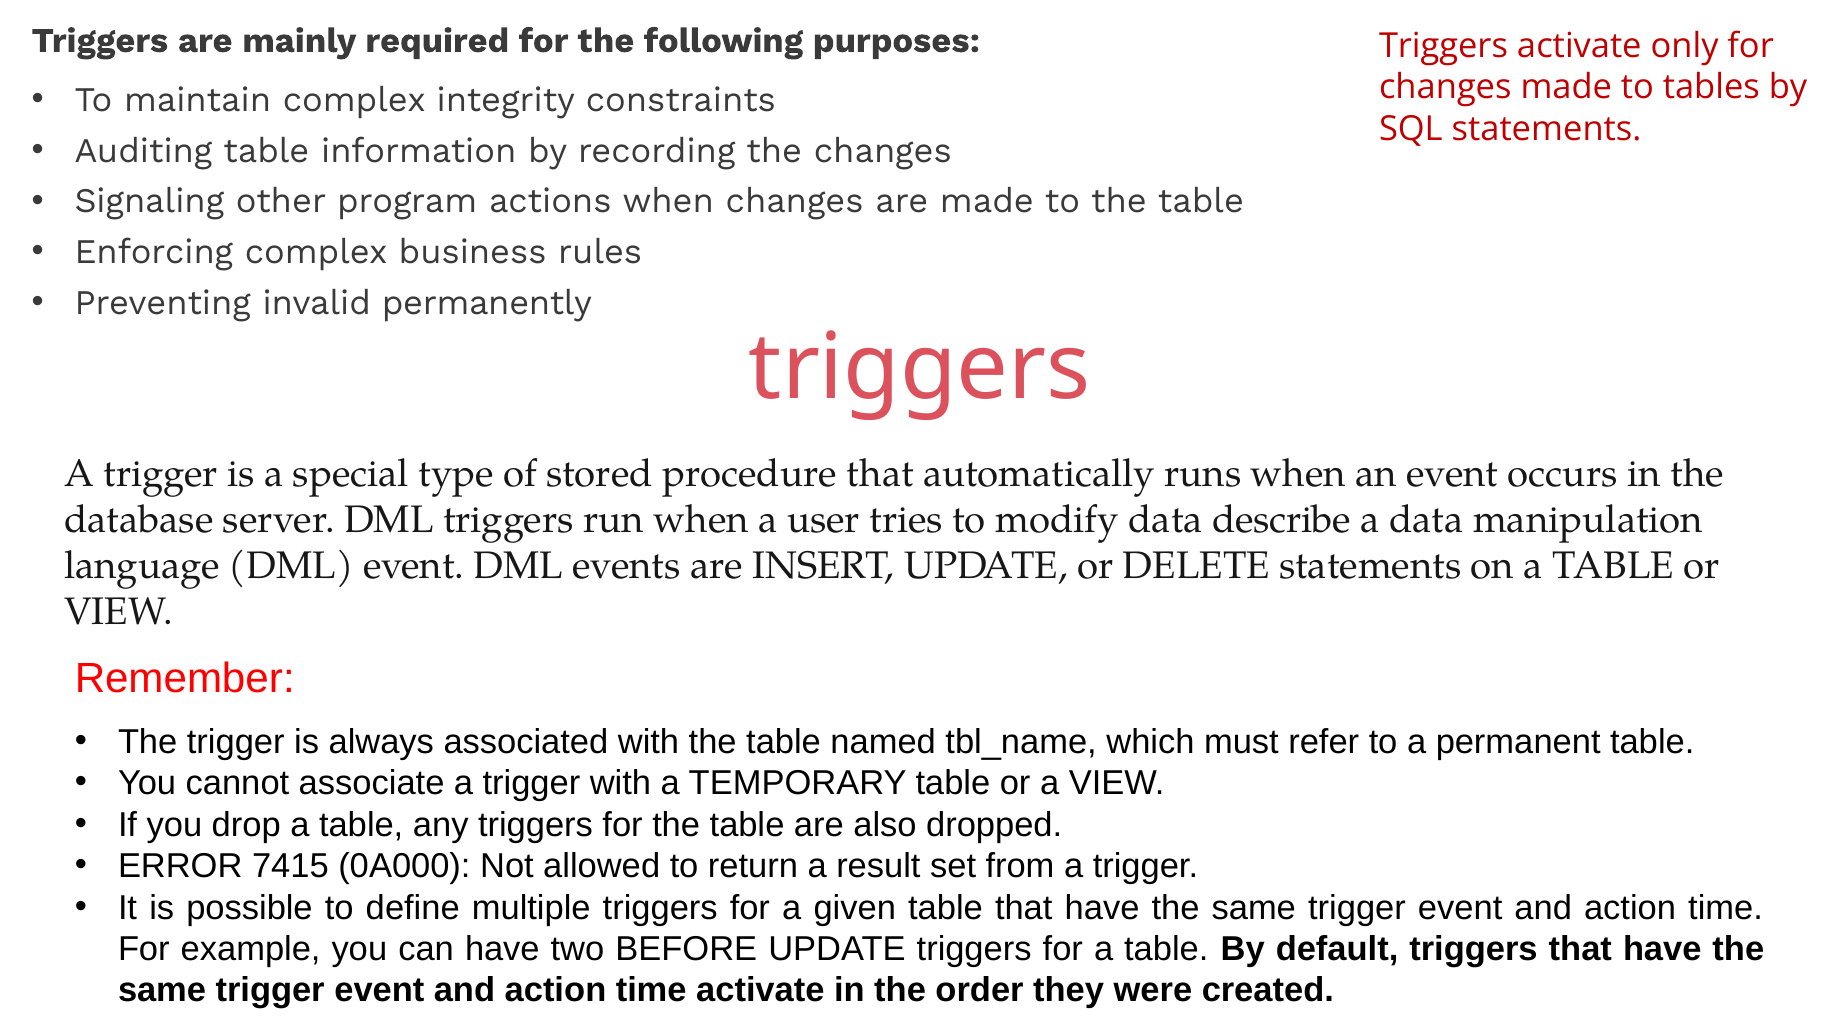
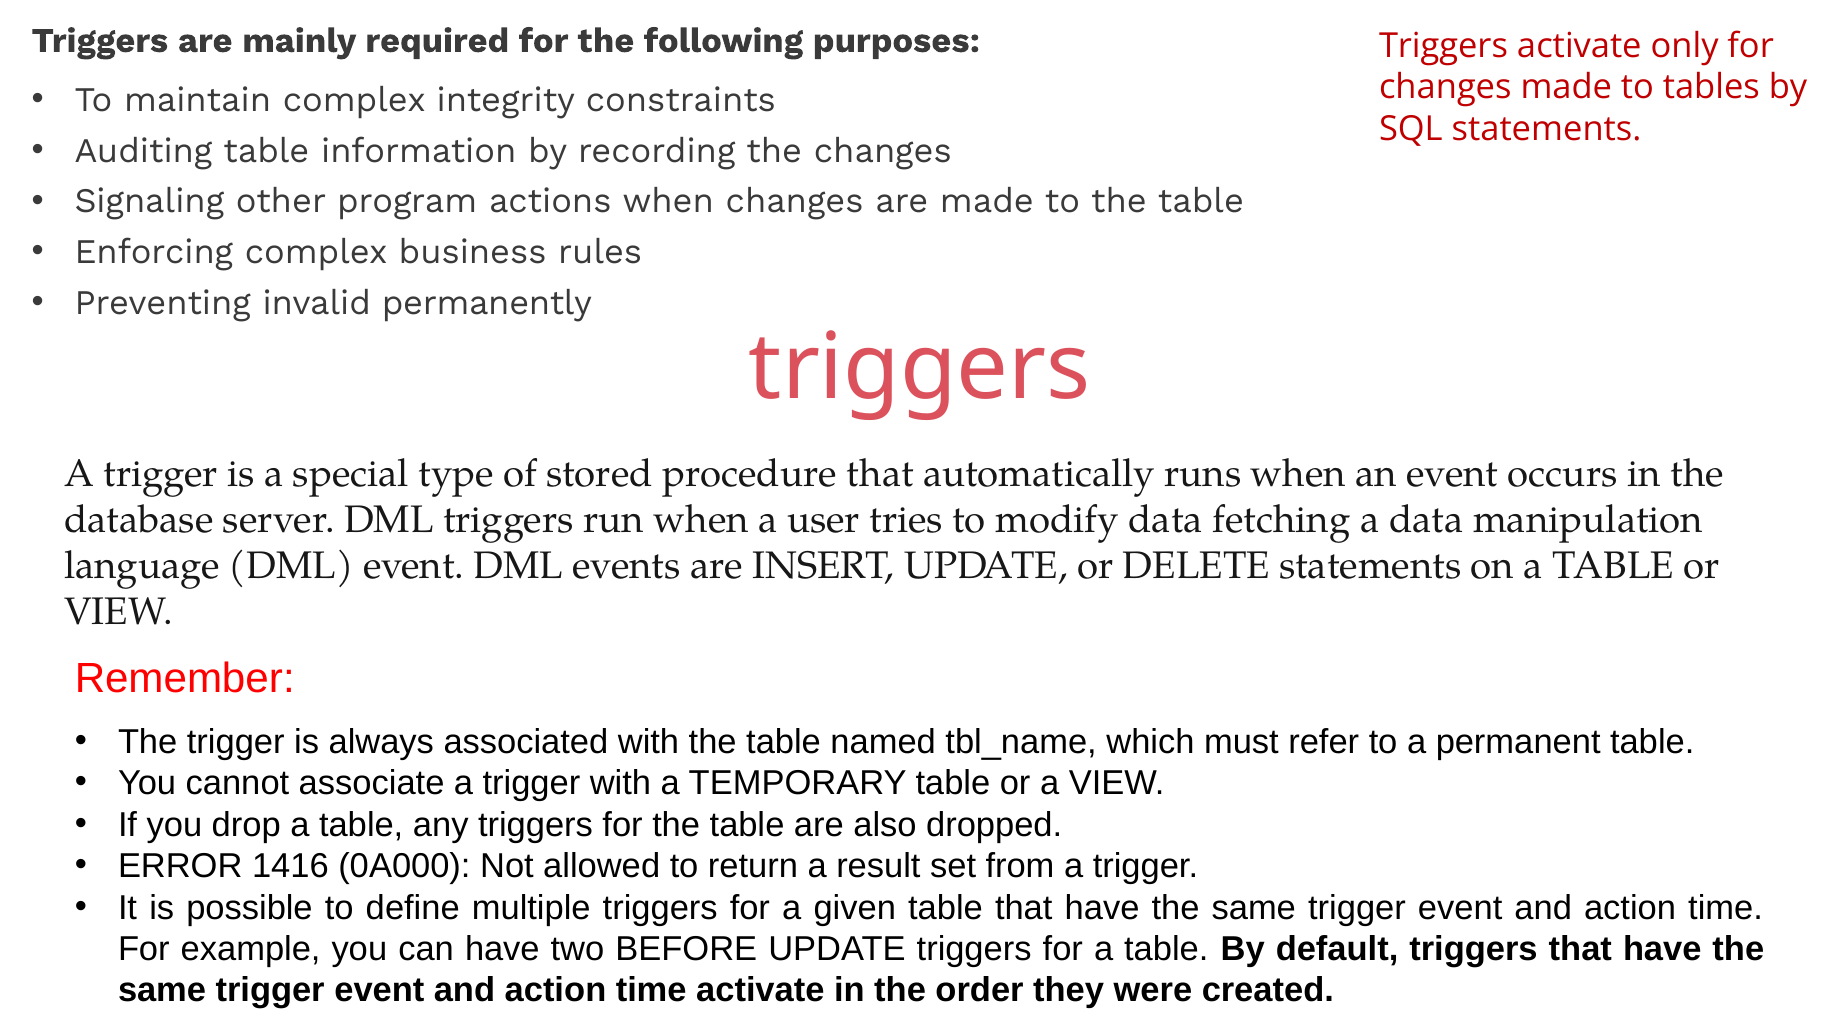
describe: describe -> fetching
7415: 7415 -> 1416
